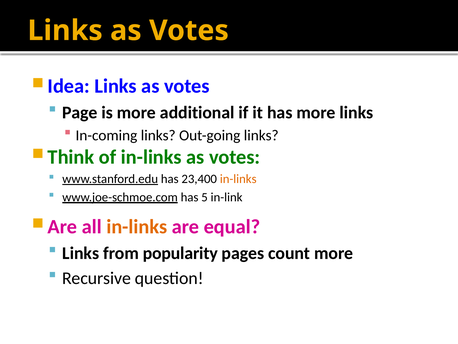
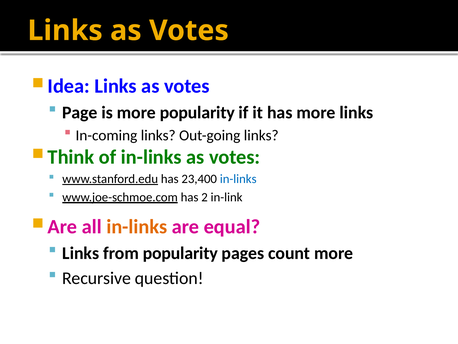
more additional: additional -> popularity
in-links at (238, 179) colour: orange -> blue
5: 5 -> 2
